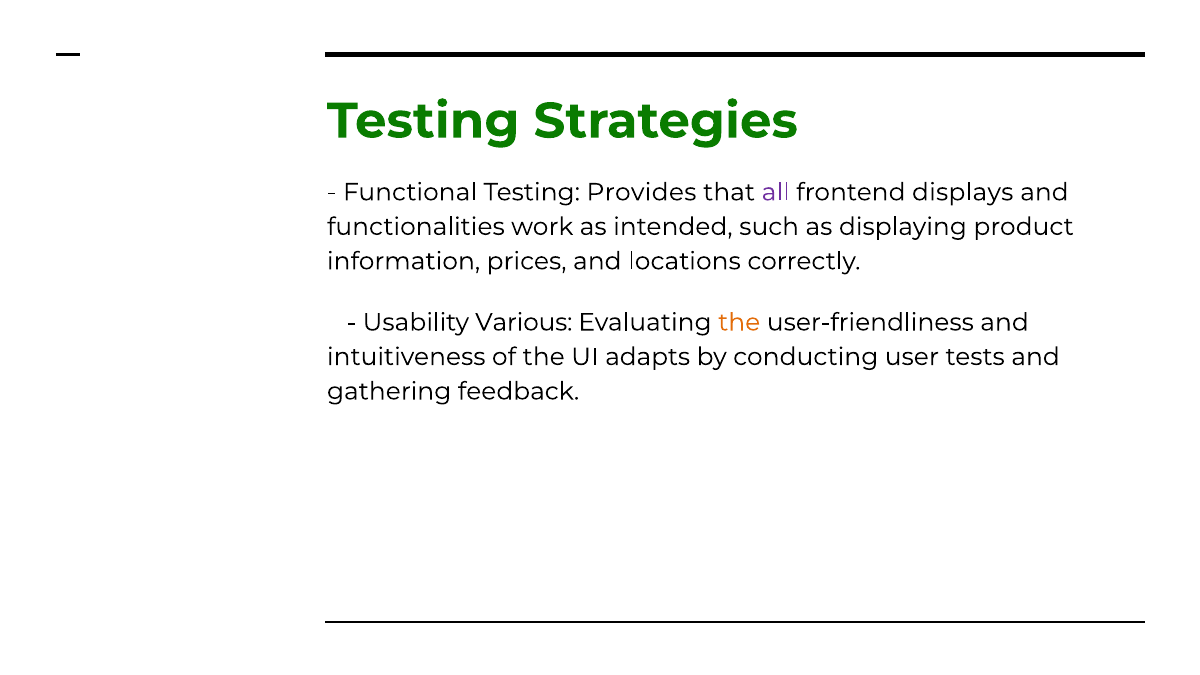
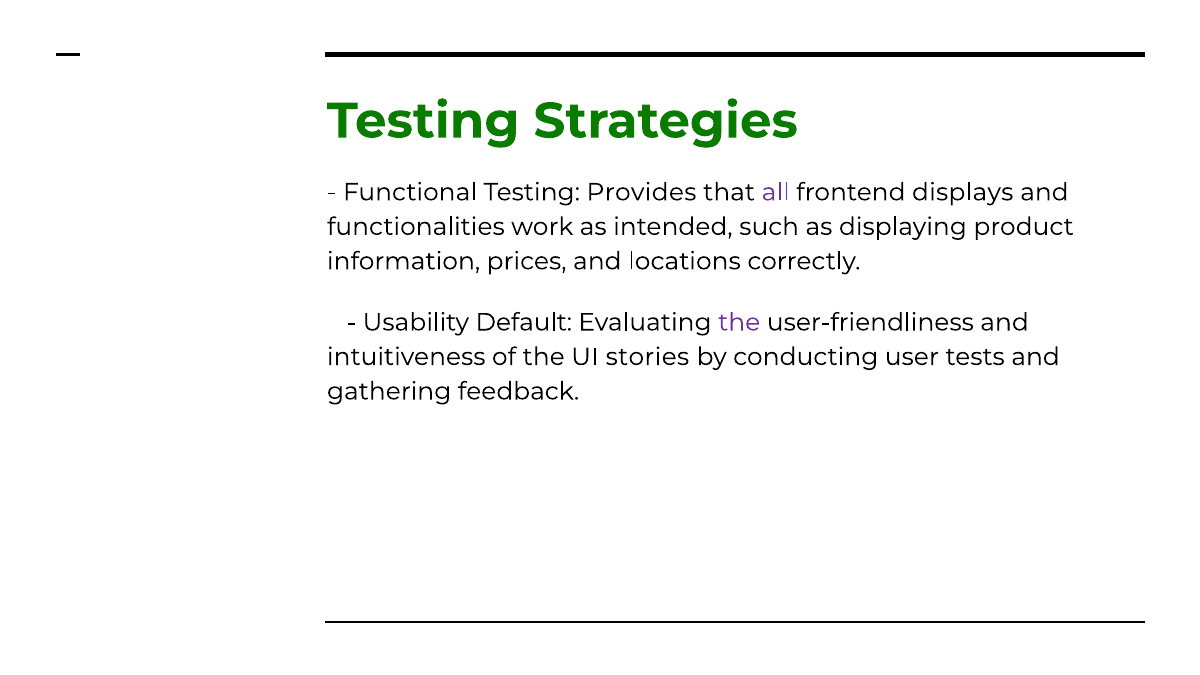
Various: Various -> Default
the at (739, 322) colour: orange -> purple
adapts: adapts -> stories
